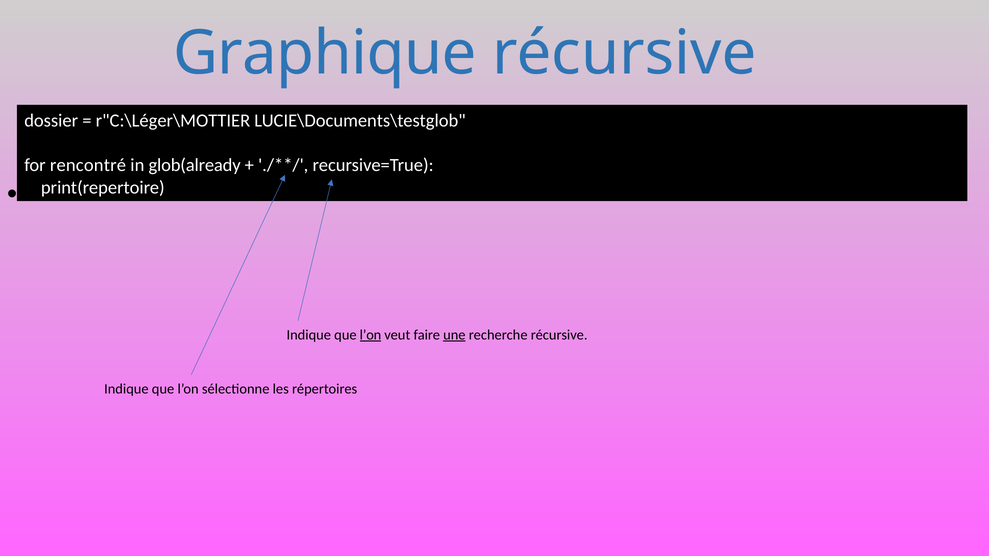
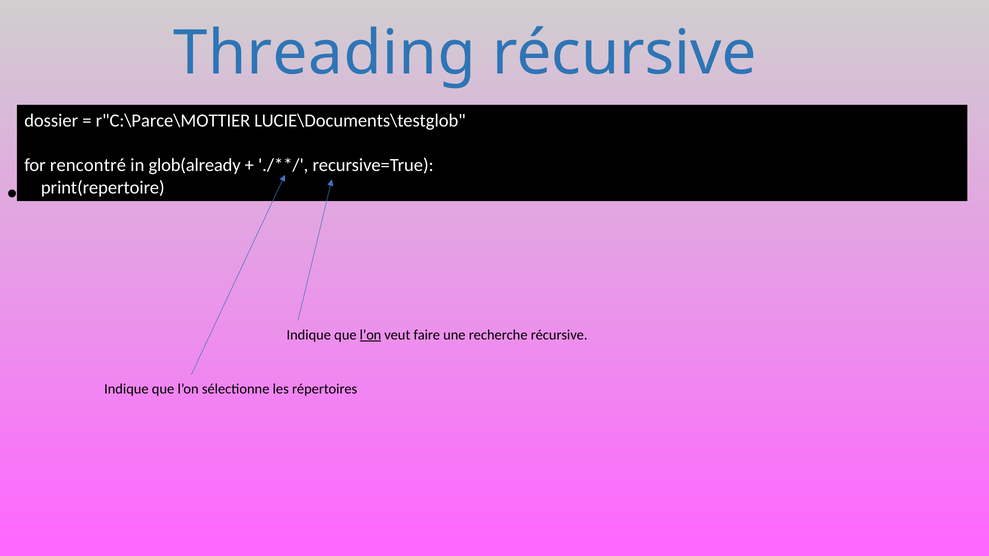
Graphique: Graphique -> Threading
r"C:\Léger\MOTTIER: r"C:\Léger\MOTTIER -> r"C:\Parce\MOTTIER
une underline: present -> none
